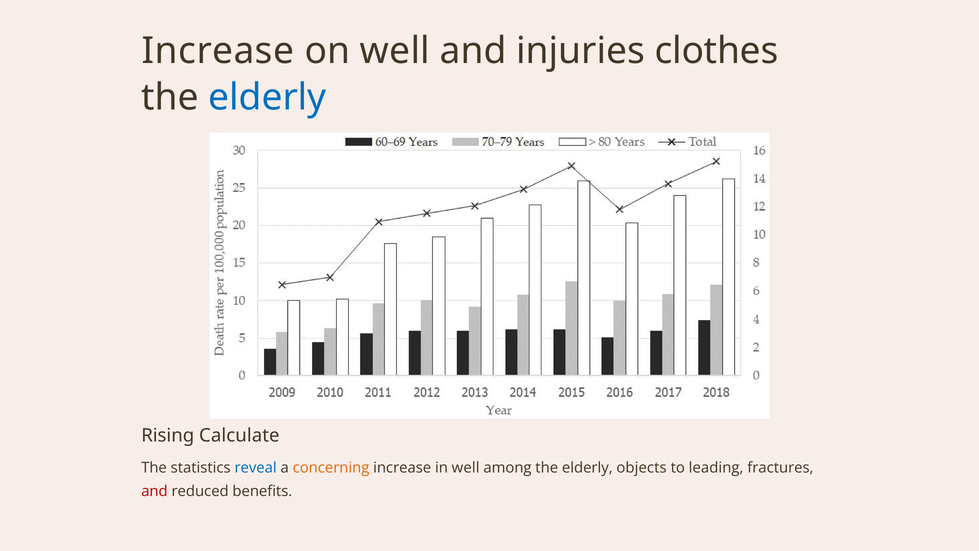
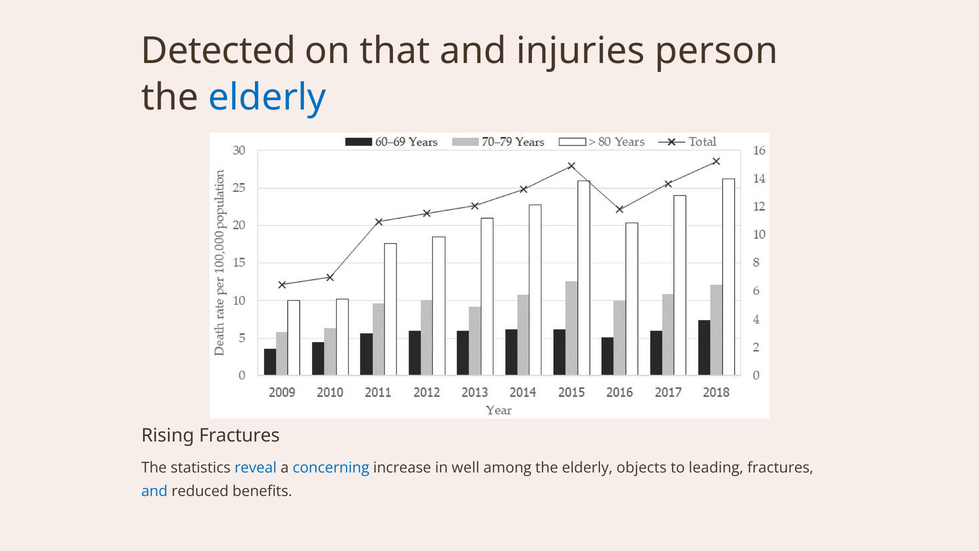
Increase at (218, 51): Increase -> Detected
on well: well -> that
clothes: clothes -> person
Rising Calculate: Calculate -> Fractures
concerning colour: orange -> blue
and at (154, 491) colour: red -> blue
